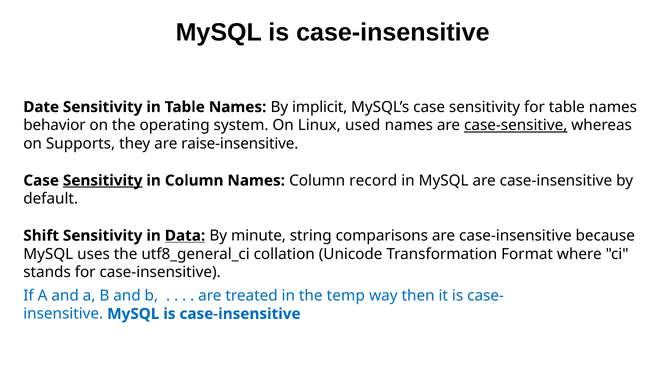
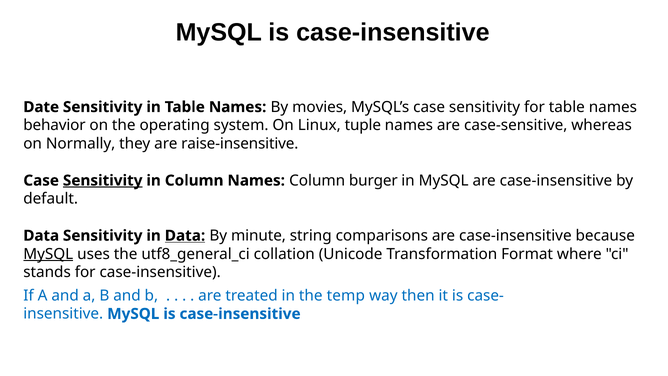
implicit: implicit -> movies
used: used -> tuple
case-sensitive underline: present -> none
Supports: Supports -> Normally
record: record -> burger
Shift at (41, 236): Shift -> Data
MySQL at (48, 254) underline: none -> present
